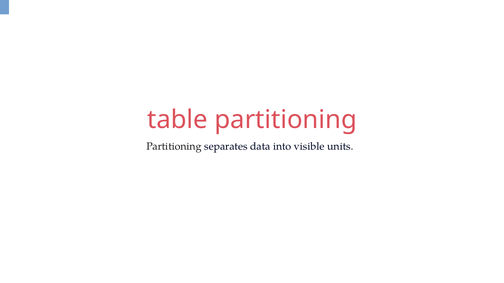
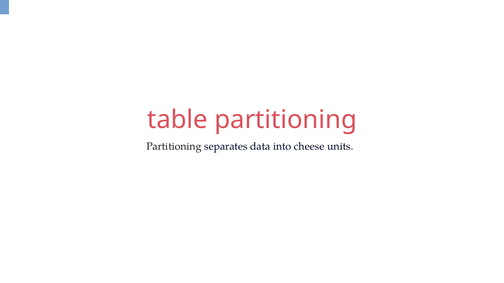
visible: visible -> cheese
